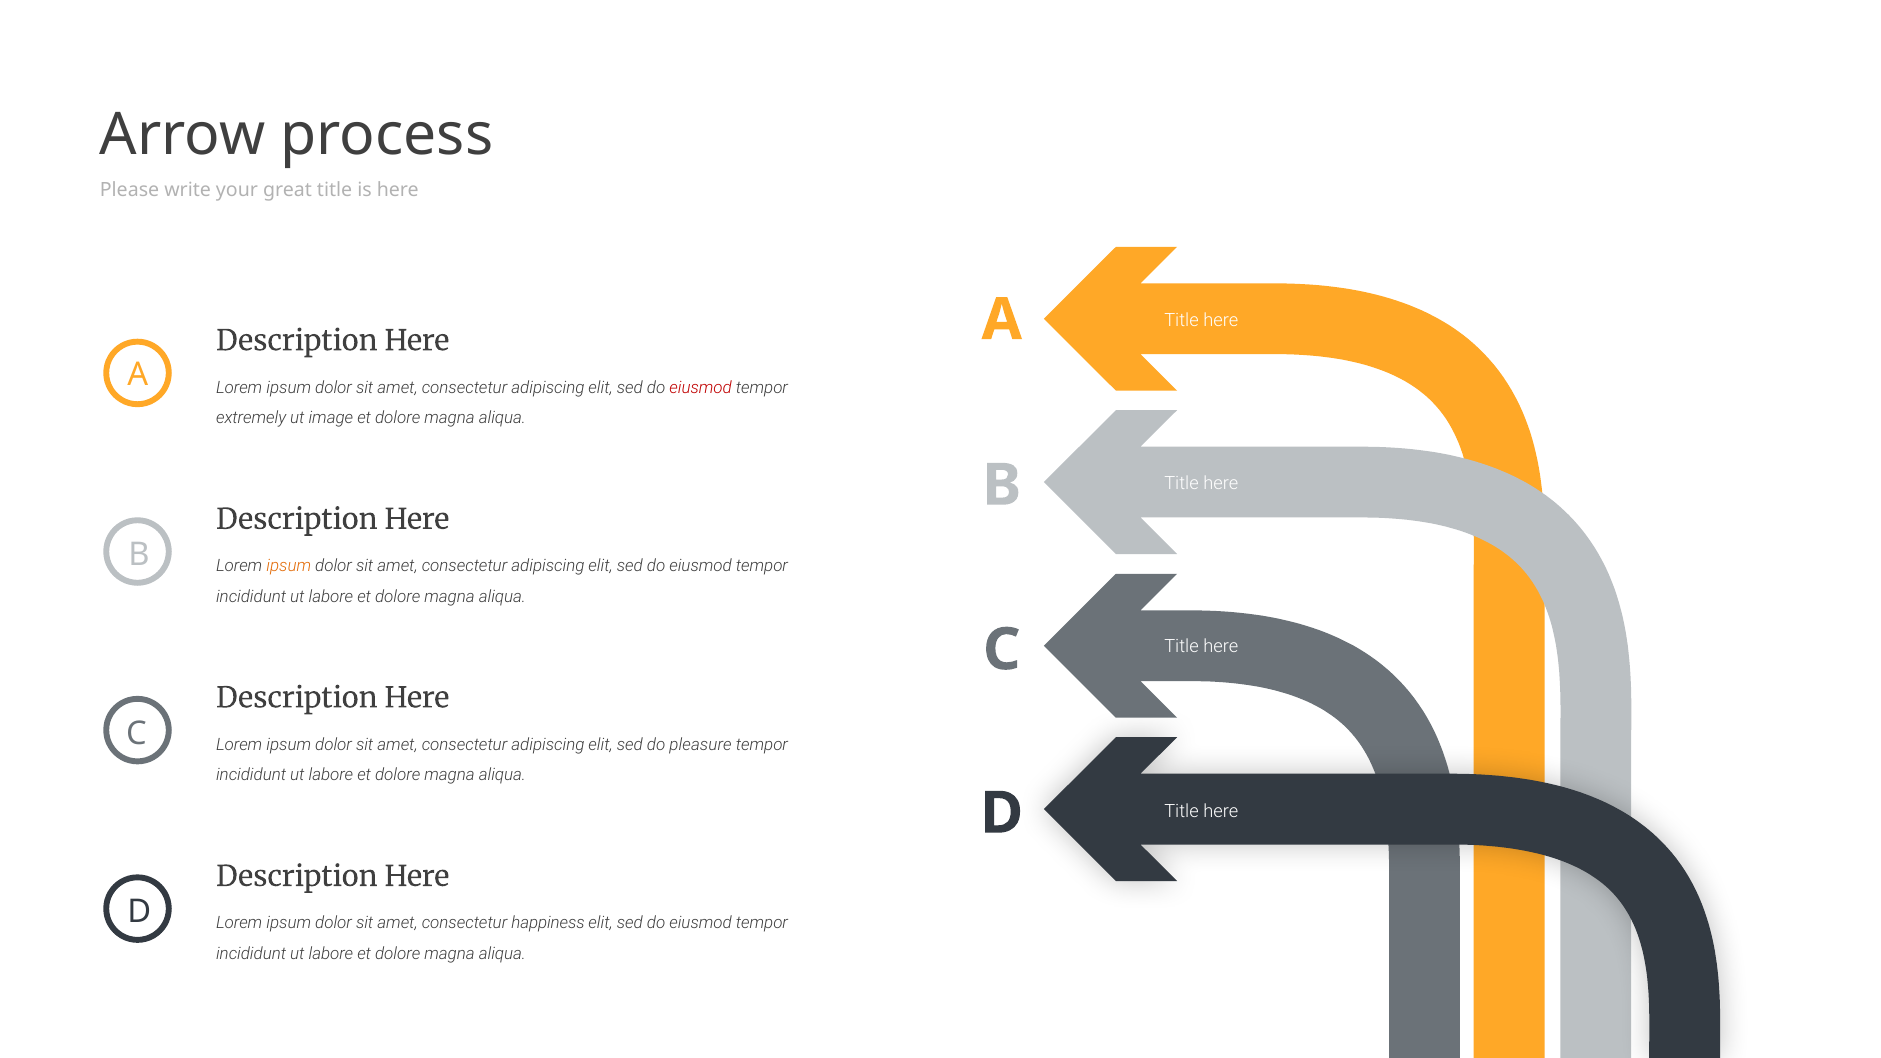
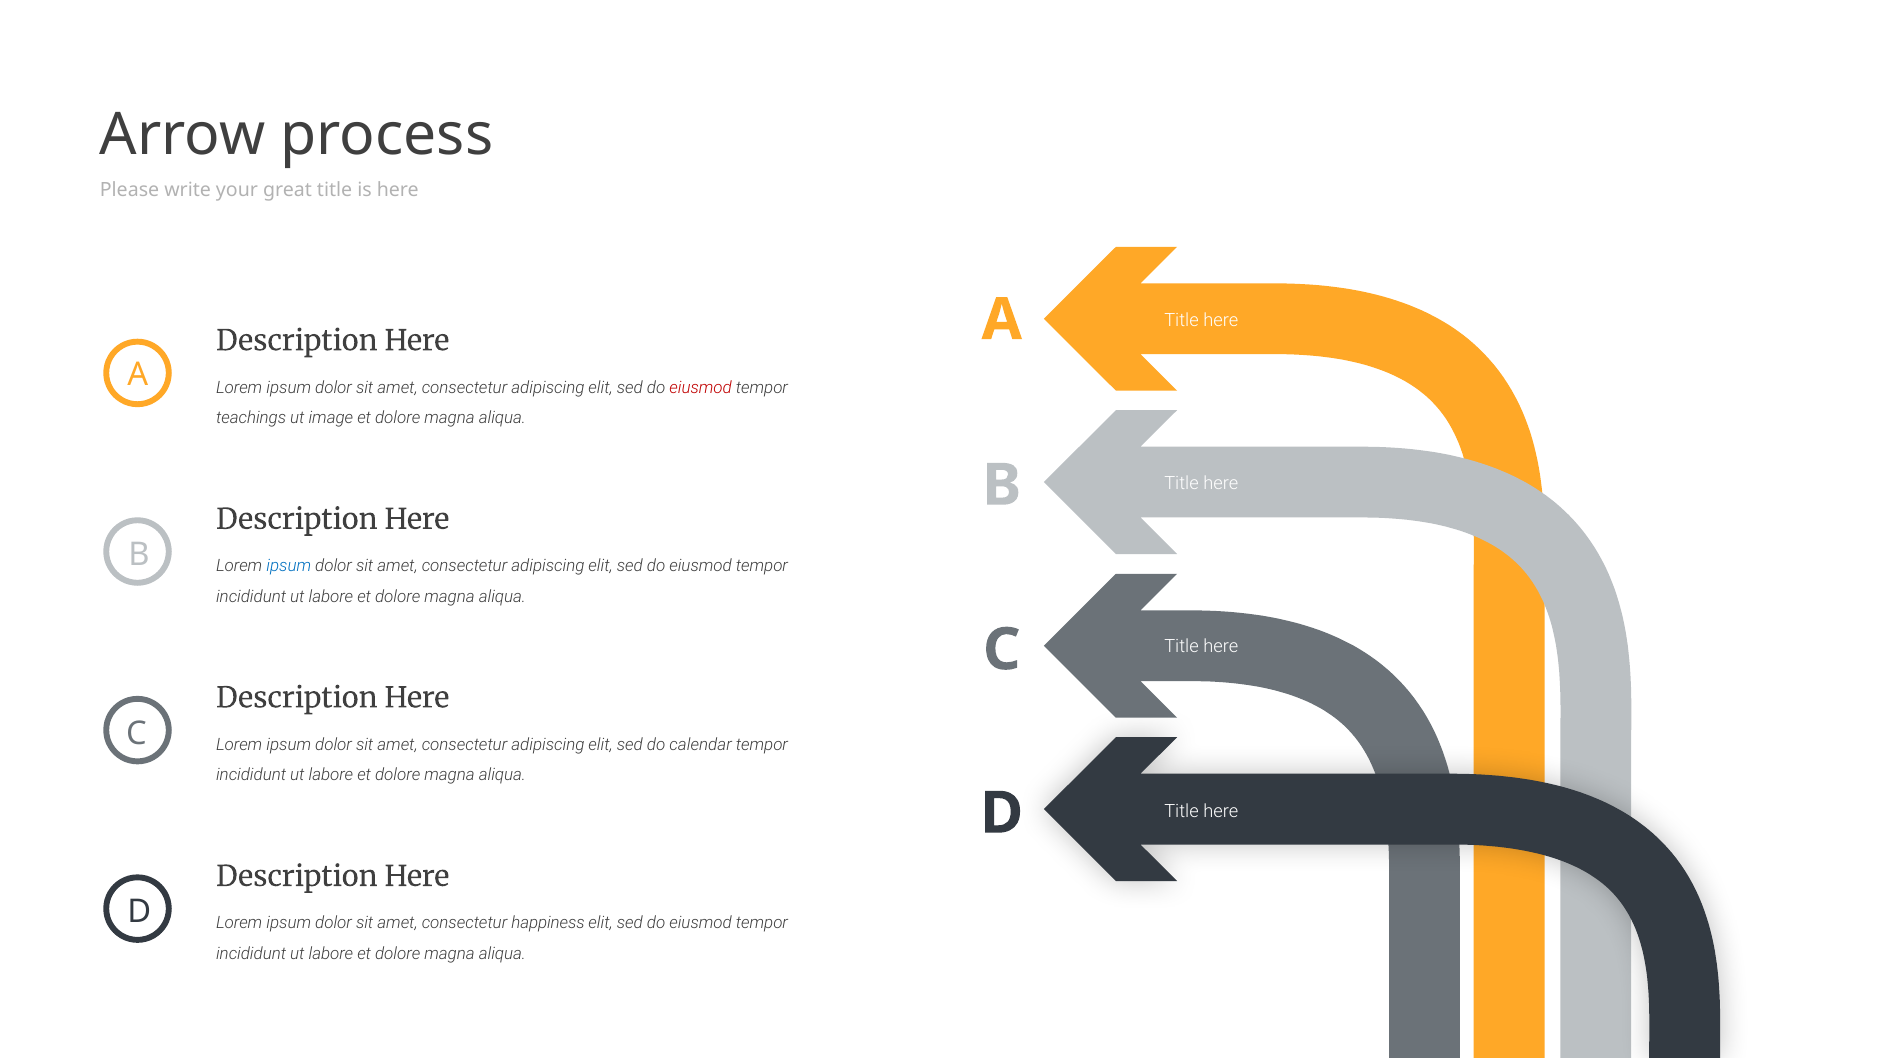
extremely: extremely -> teachings
ipsum at (289, 566) colour: orange -> blue
pleasure: pleasure -> calendar
